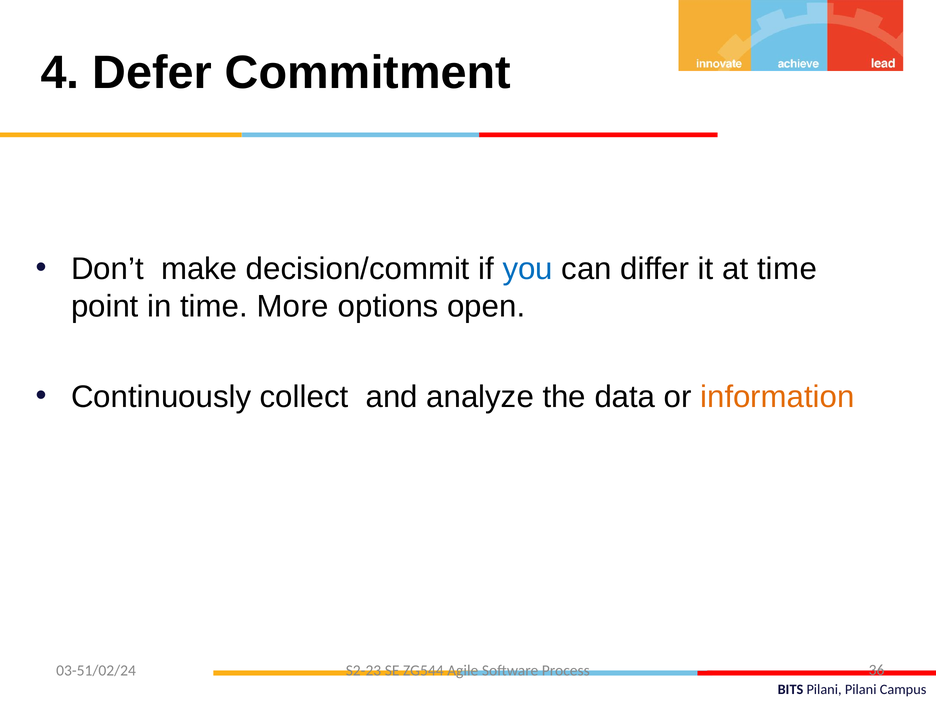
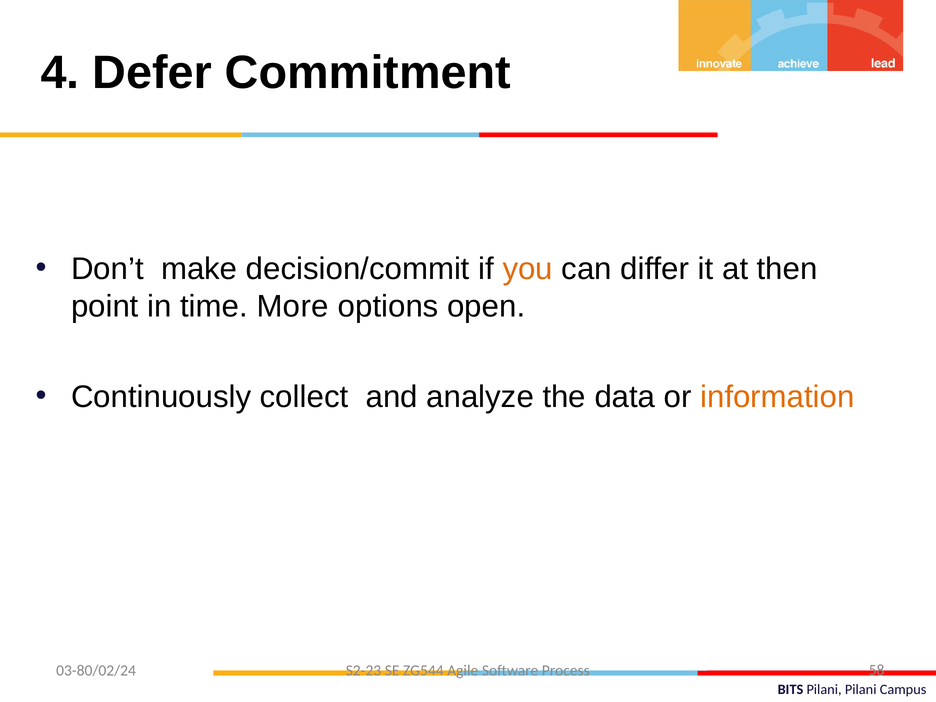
you colour: blue -> orange
at time: time -> then
03-51/02/24: 03-51/02/24 -> 03-80/02/24
36: 36 -> 58
